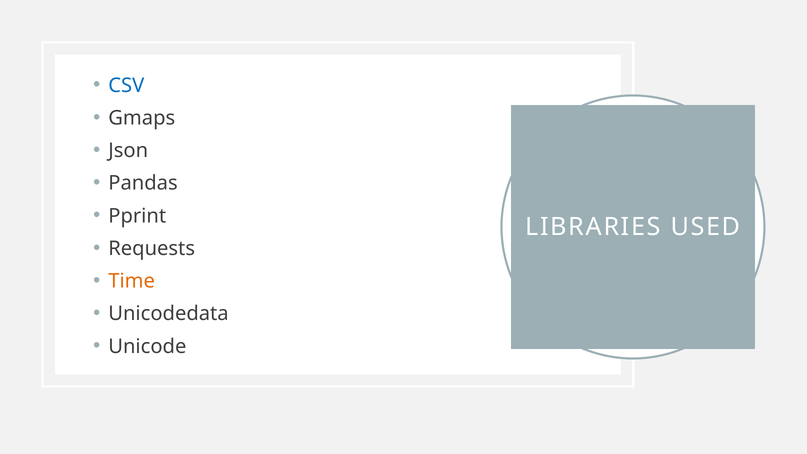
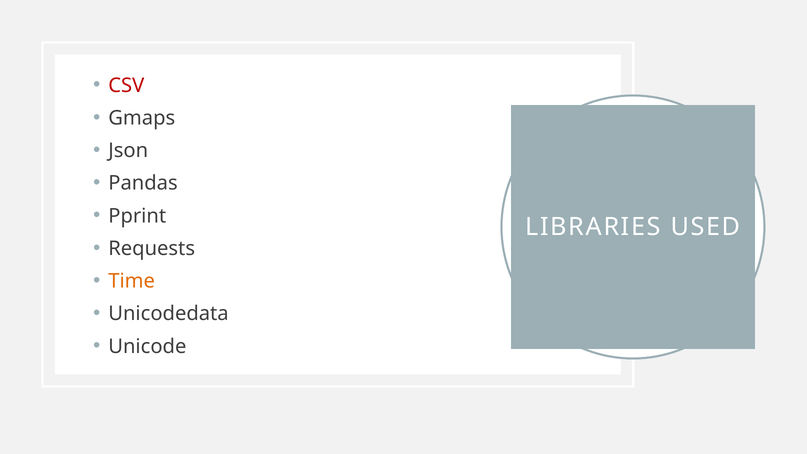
CSV colour: blue -> red
